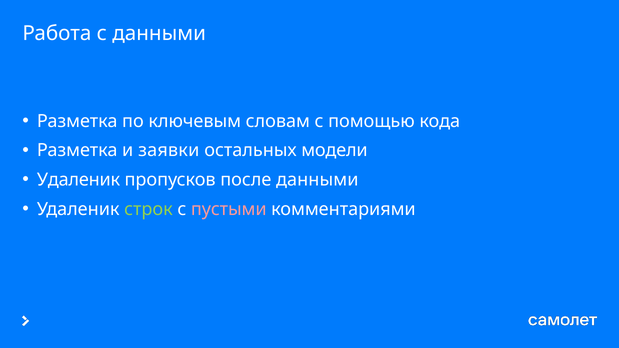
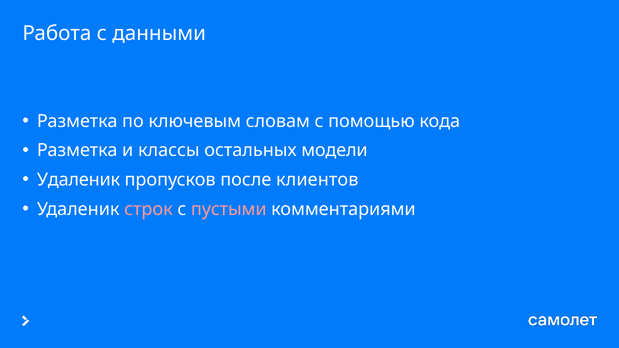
заявки: заявки -> классы
после данными: данными -> клиентов
строк colour: light green -> pink
